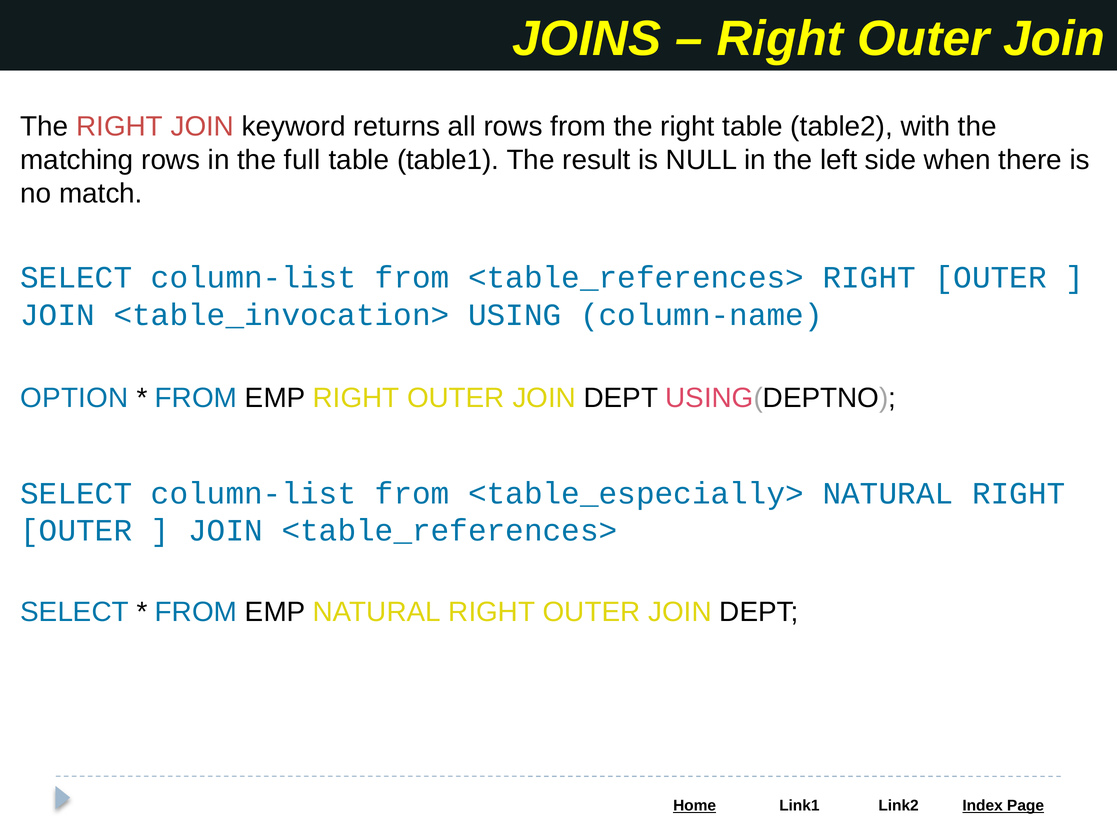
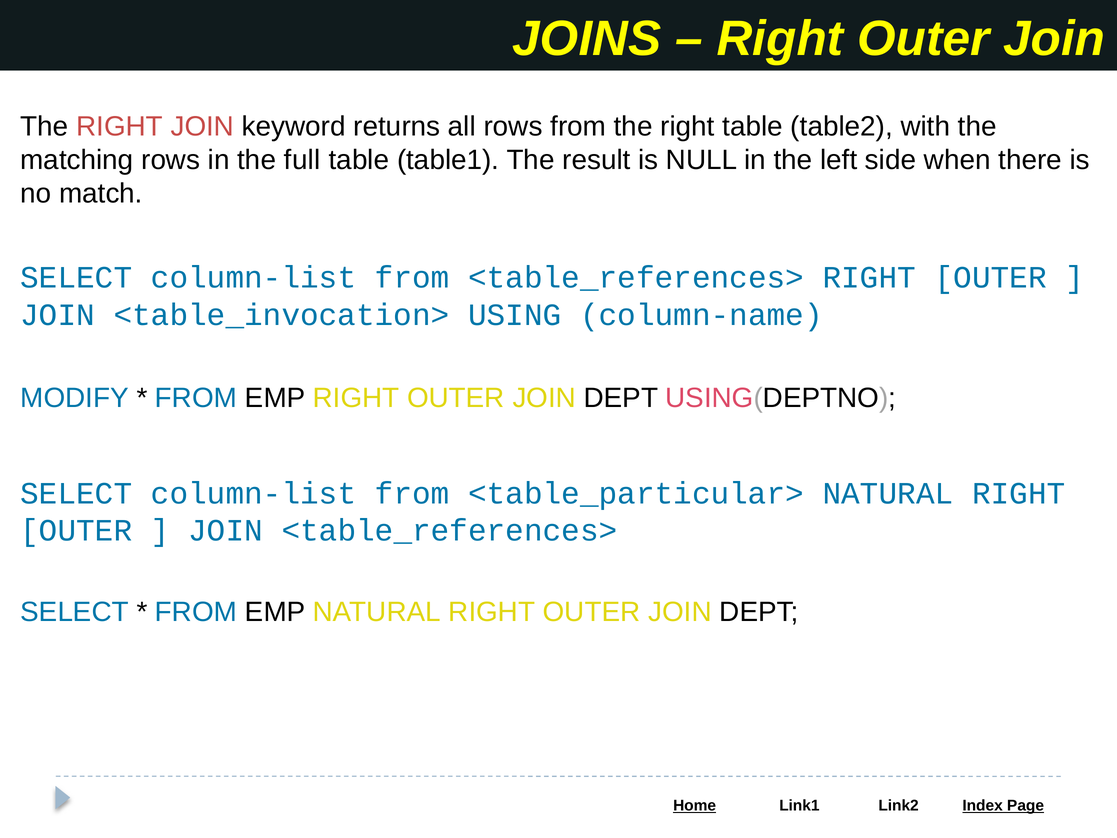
OPTION: OPTION -> MODIFY
<table_especially>: <table_especially> -> <table_particular>
